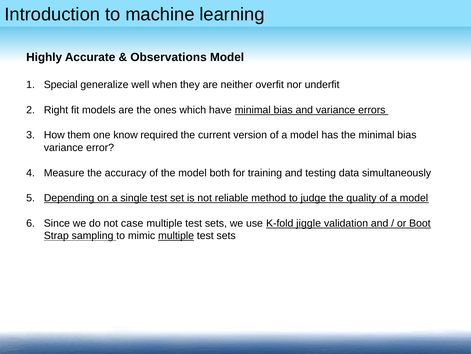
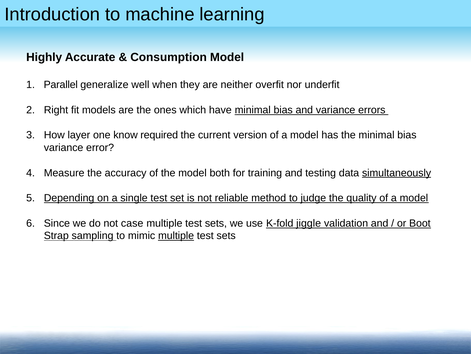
Observations: Observations -> Consumption
Special: Special -> Parallel
them: them -> layer
simultaneously underline: none -> present
